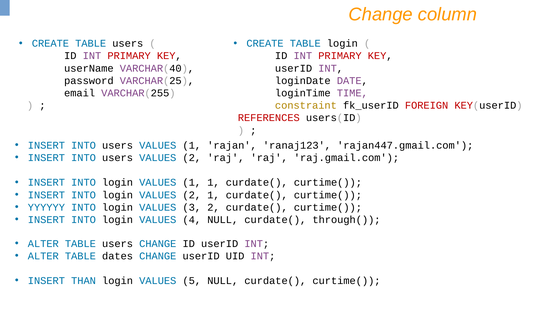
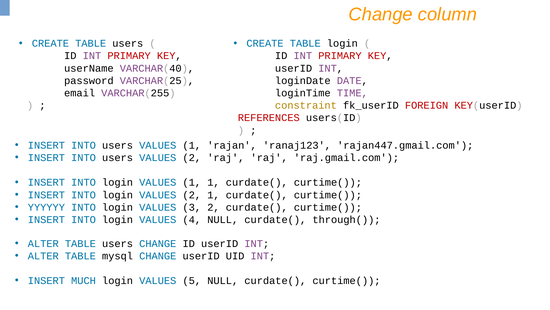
dates: dates -> mysql
THAN: THAN -> MUCH
